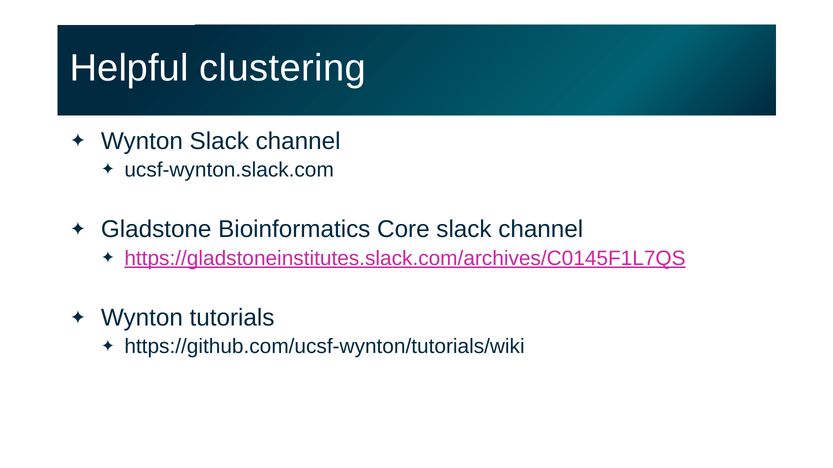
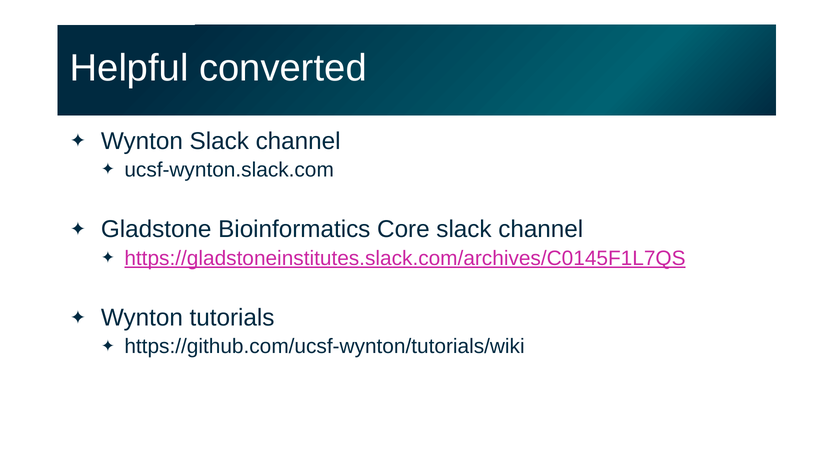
clustering: clustering -> converted
